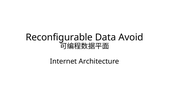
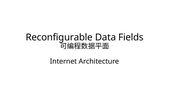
Avoid: Avoid -> Fields
